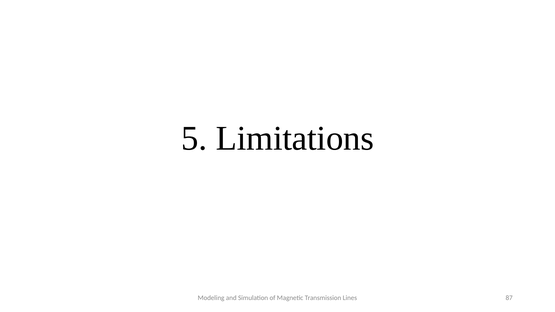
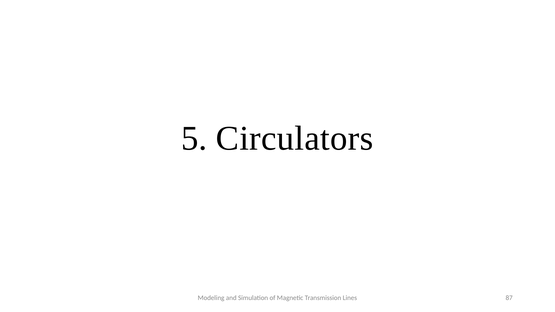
Limitations: Limitations -> Circulators
